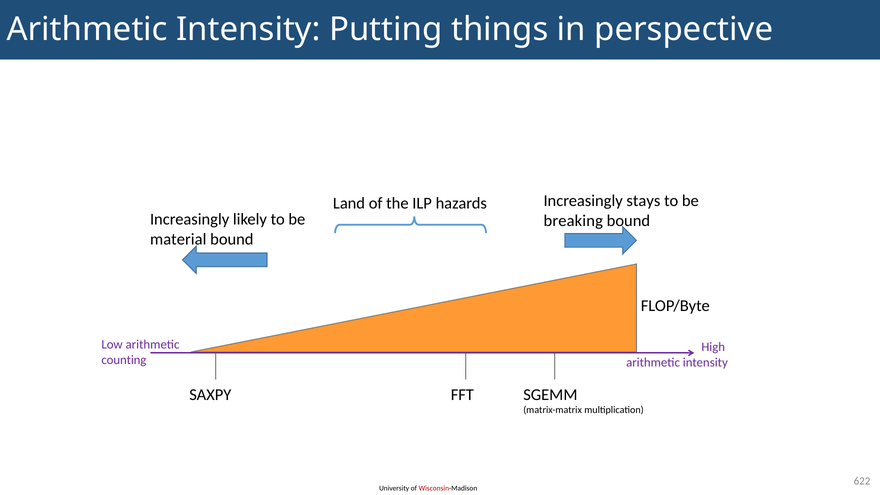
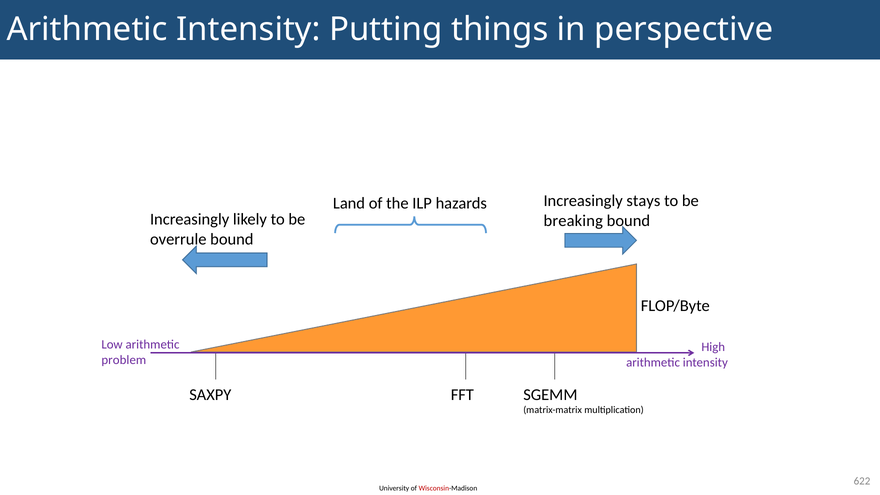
material: material -> overrule
counting: counting -> problem
